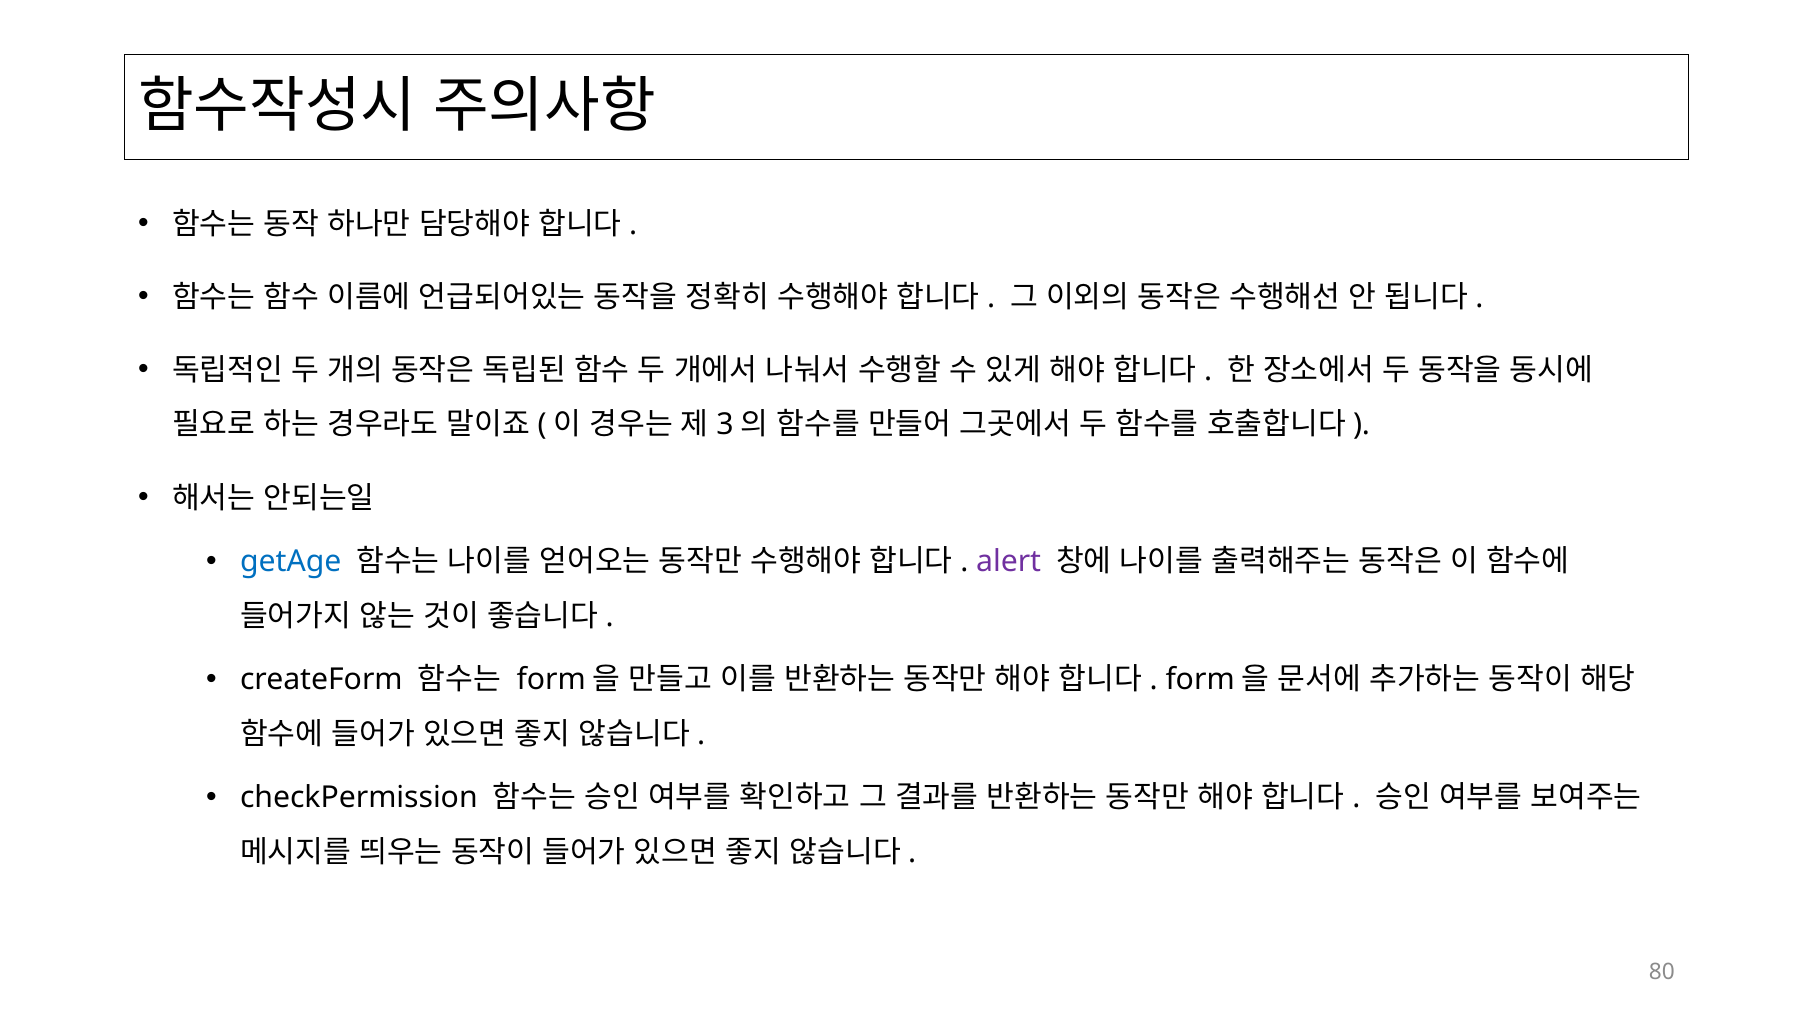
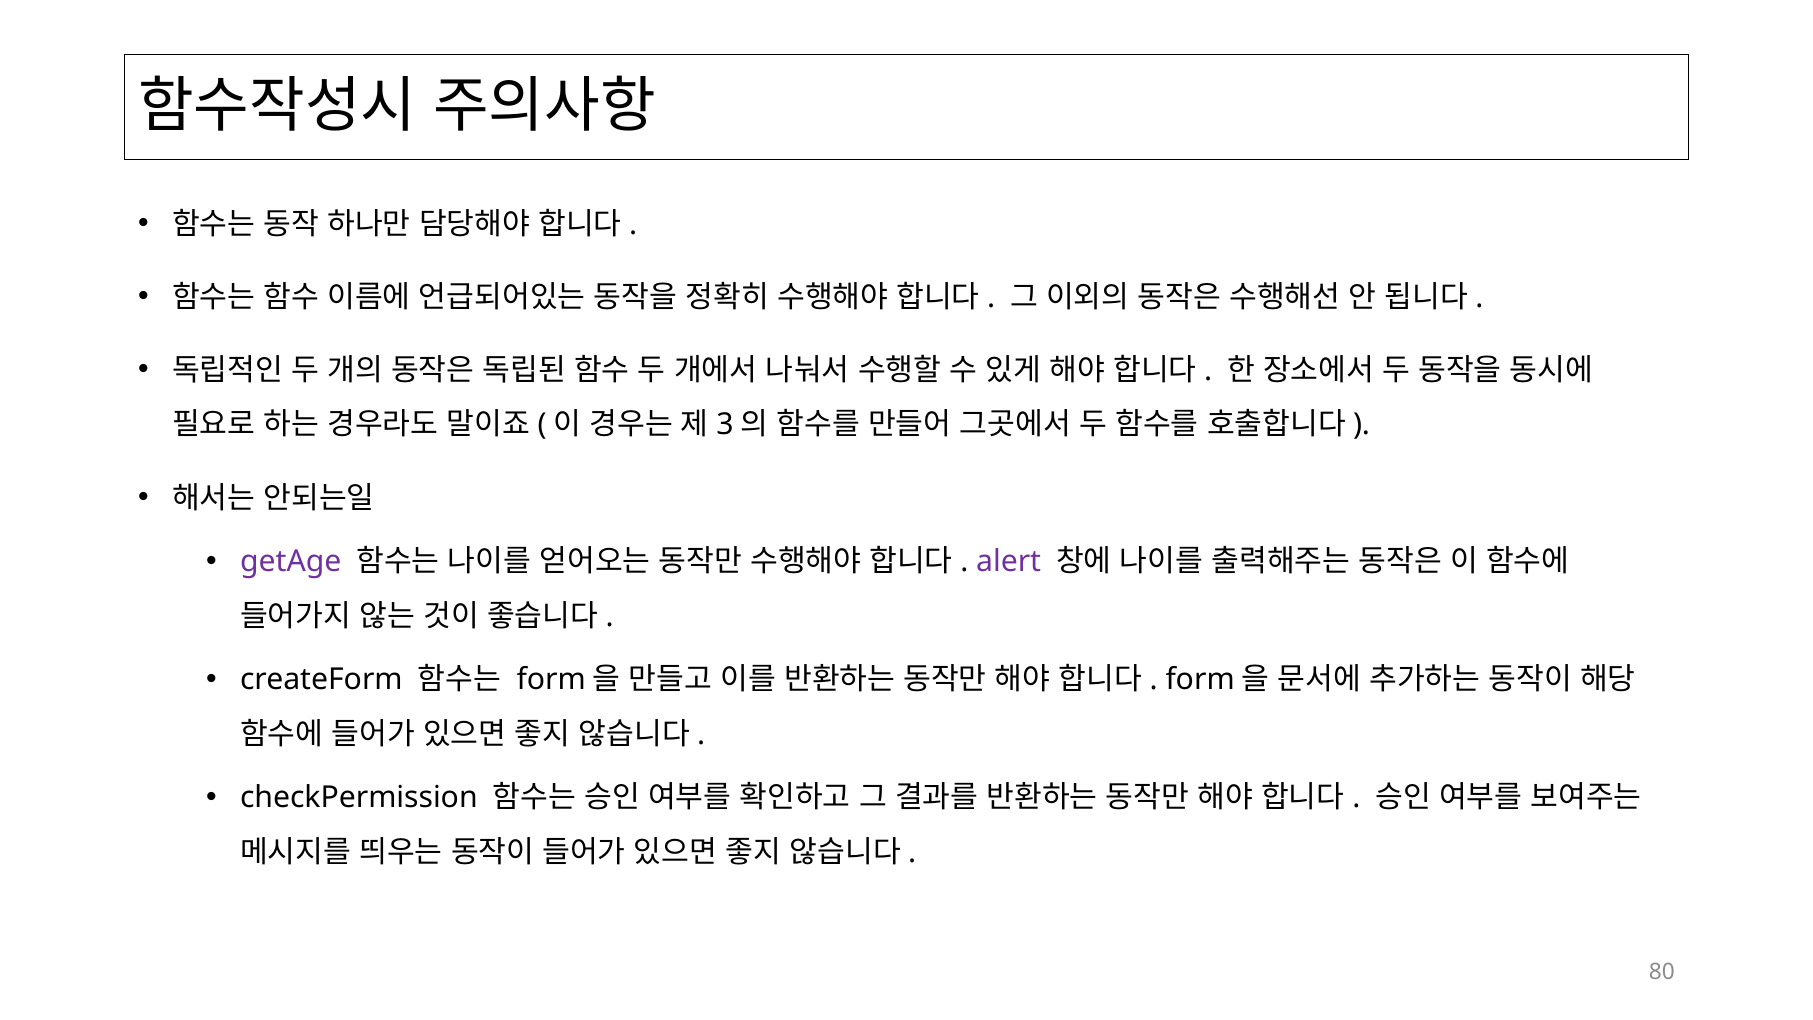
getAge colour: blue -> purple
